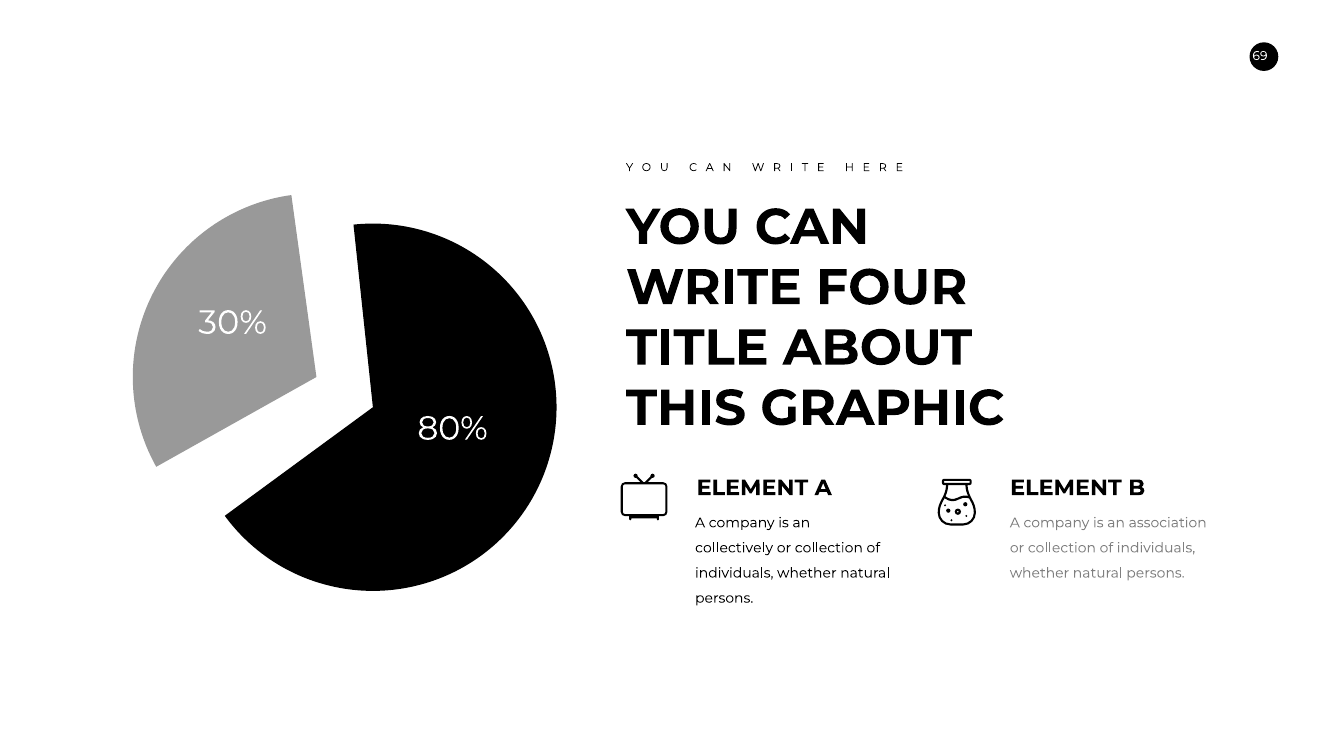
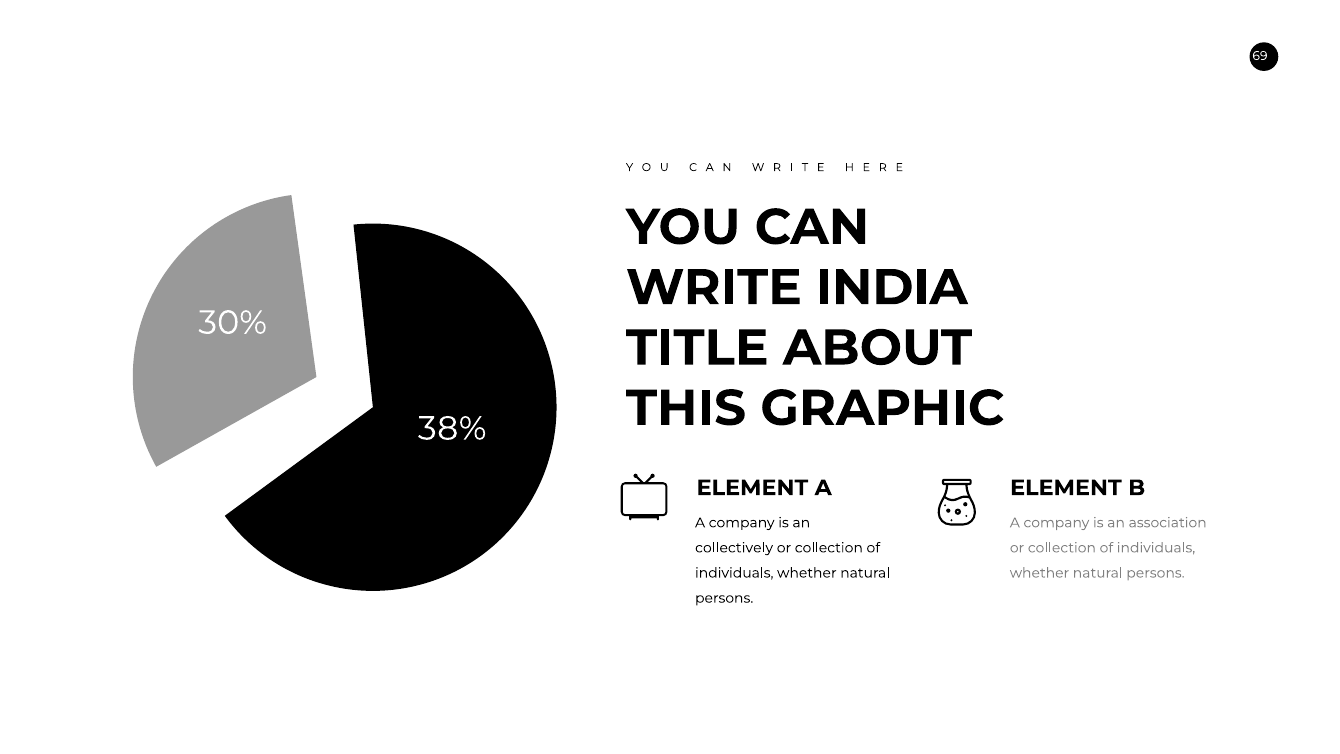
FOUR: FOUR -> INDIA
80%: 80% -> 38%
